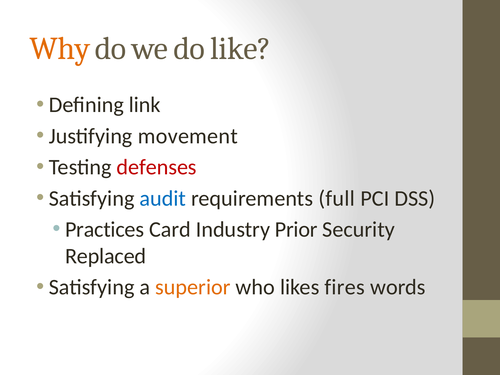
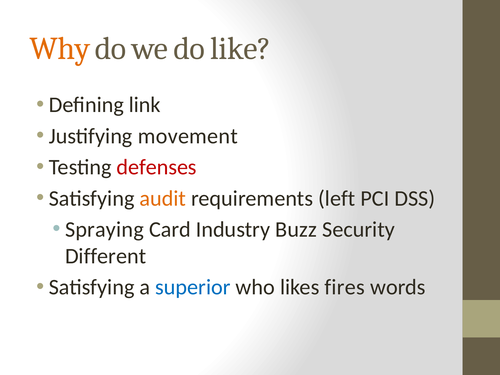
audit colour: blue -> orange
full: full -> left
Practices: Practices -> Spraying
Prior: Prior -> Buzz
Replaced: Replaced -> Different
superior colour: orange -> blue
